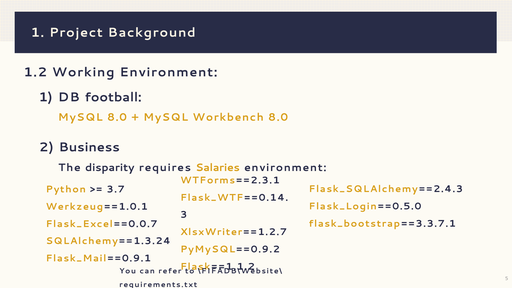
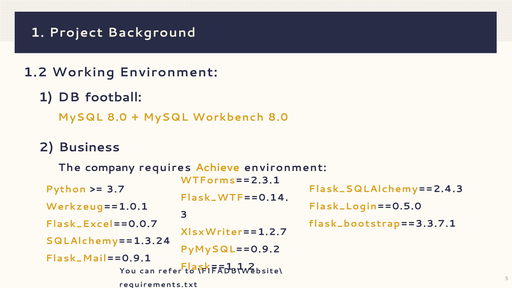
disparity: disparity -> company
Salaries: Salaries -> Achieve
